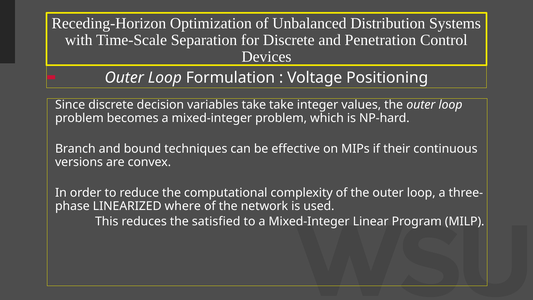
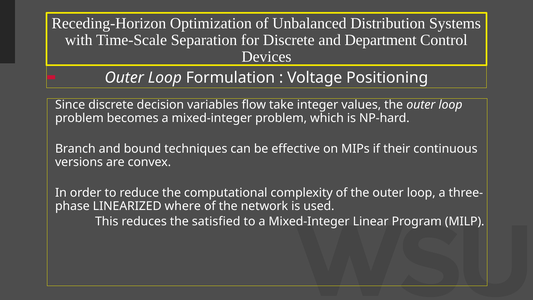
Penetration: Penetration -> Department
variables take: take -> flow
